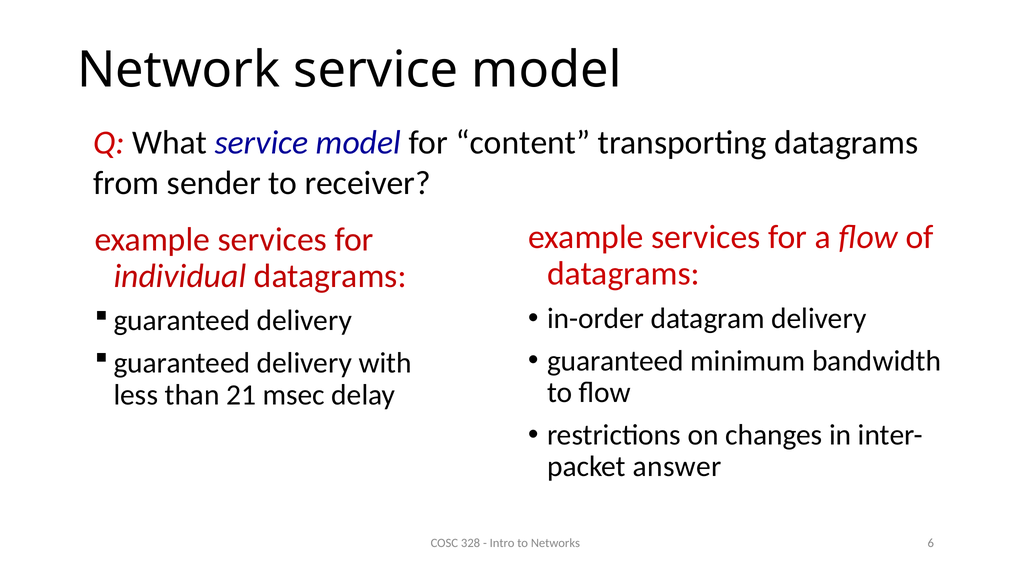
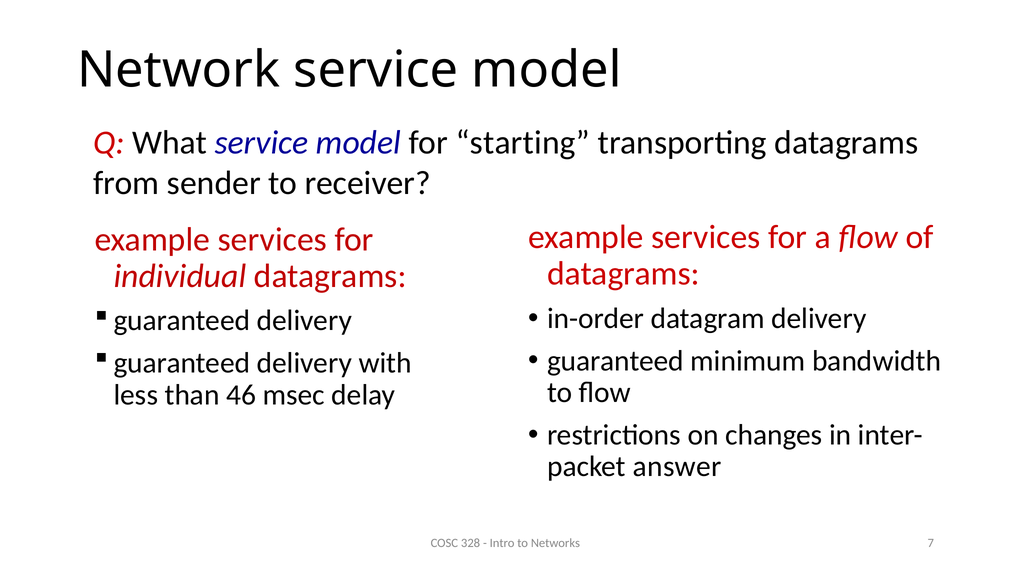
content: content -> starting
21: 21 -> 46
6: 6 -> 7
